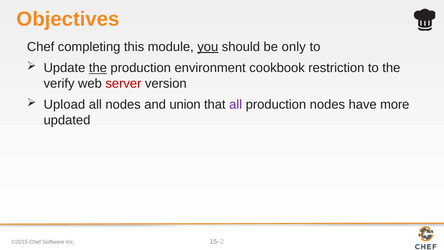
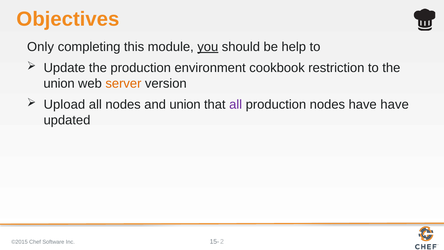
Chef at (41, 47): Chef -> Only
only: only -> help
the at (98, 68) underline: present -> none
verify at (59, 83): verify -> union
server colour: red -> orange
have more: more -> have
